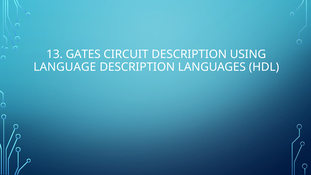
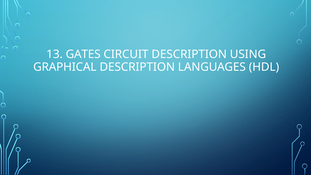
LANGUAGE: LANGUAGE -> GRAPHICAL
